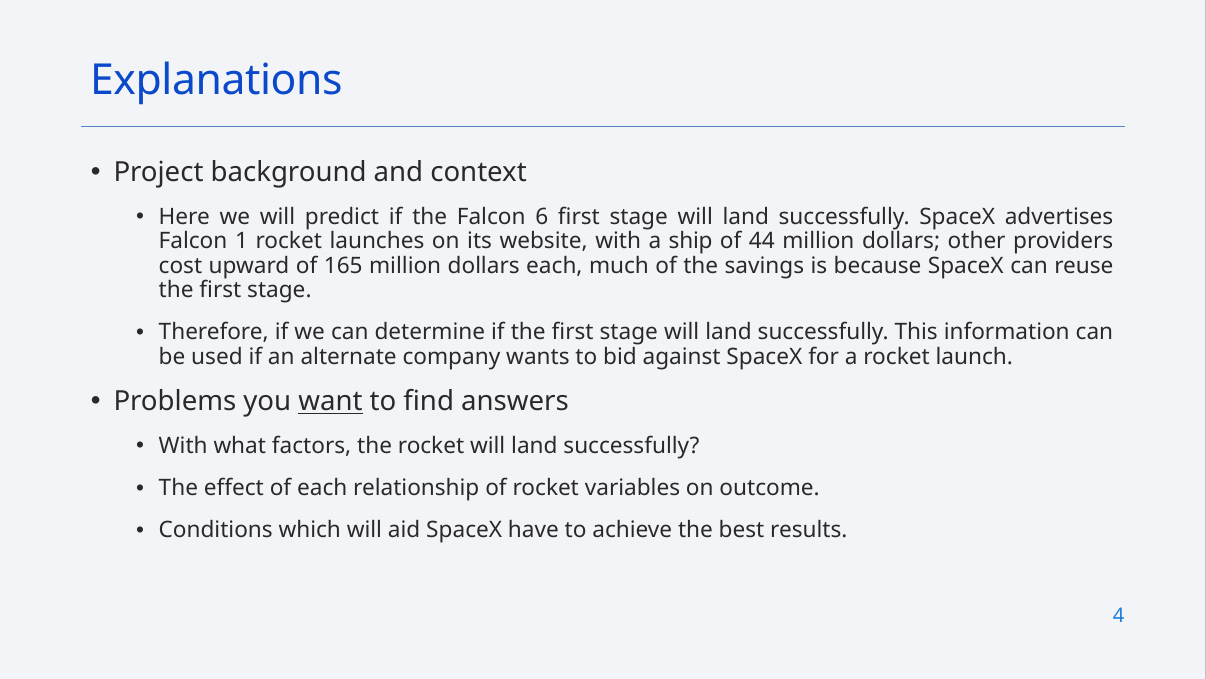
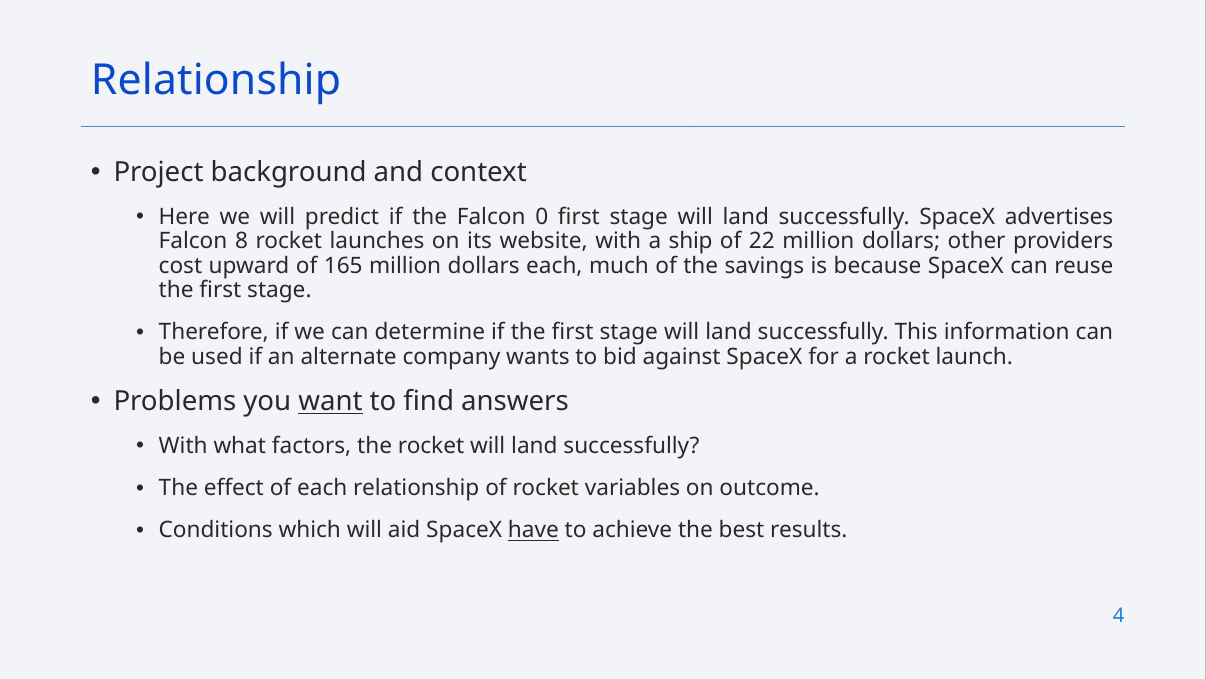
Explanations at (216, 81): Explanations -> Relationship
6: 6 -> 0
1: 1 -> 8
44: 44 -> 22
have underline: none -> present
